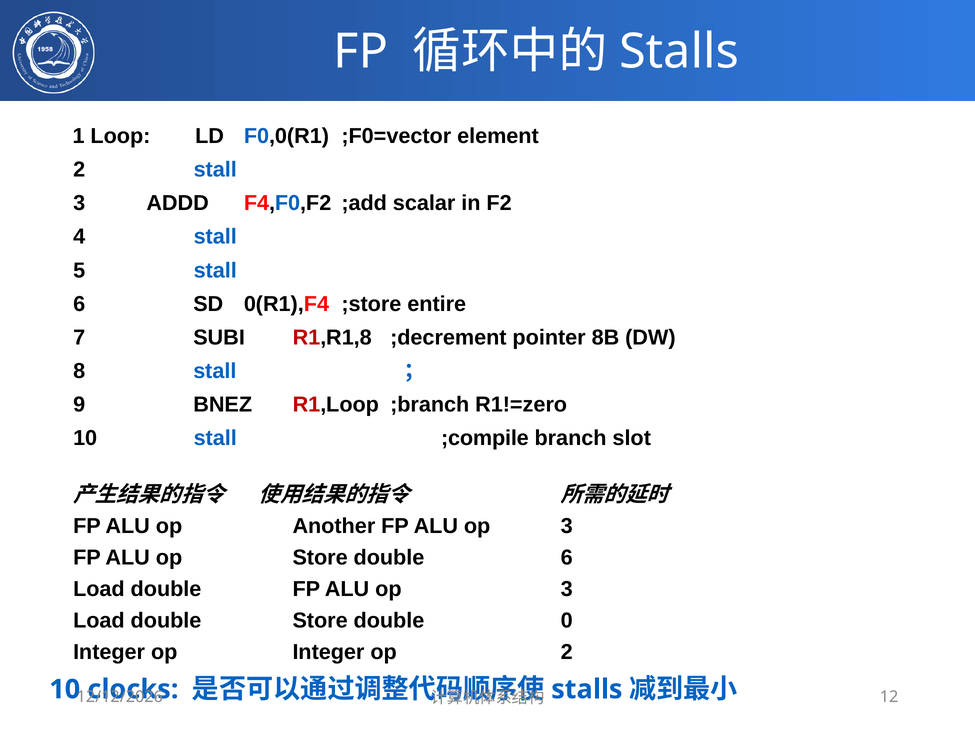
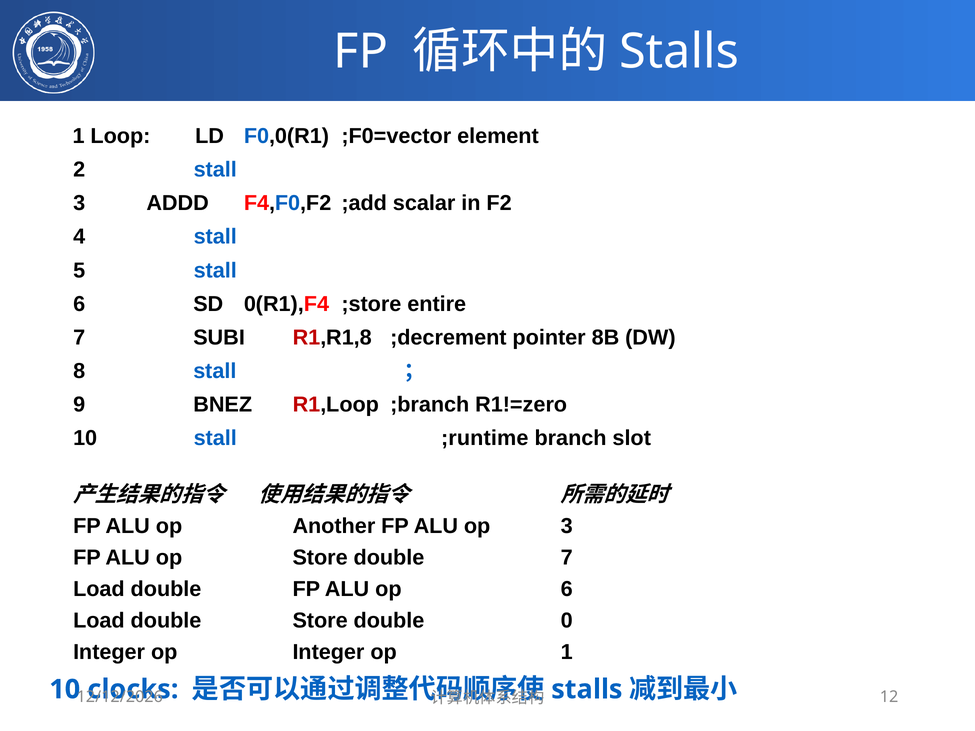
;compile: ;compile -> ;runtime
double 6: 6 -> 7
3 at (567, 589): 3 -> 6
op 2: 2 -> 1
